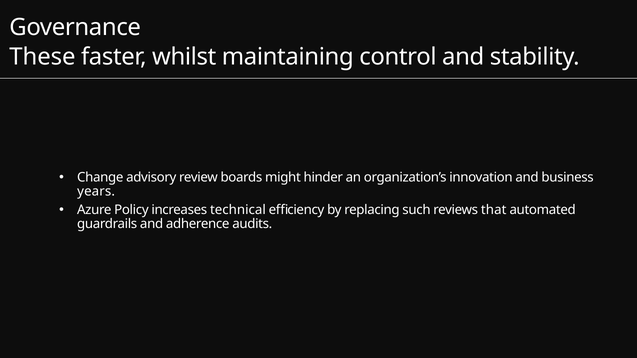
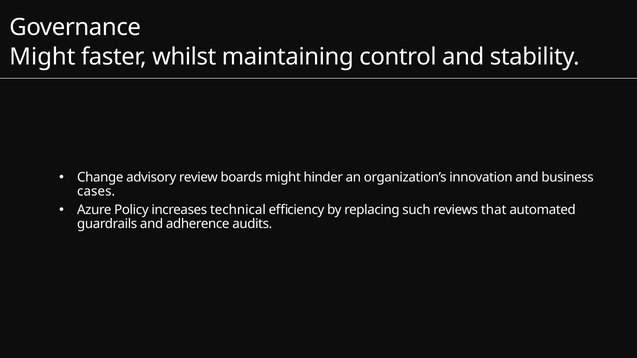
These at (42, 57): These -> Might
years: years -> cases
